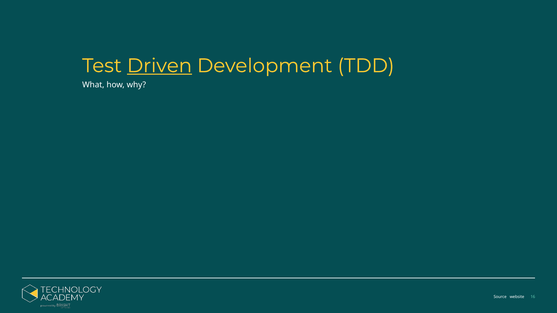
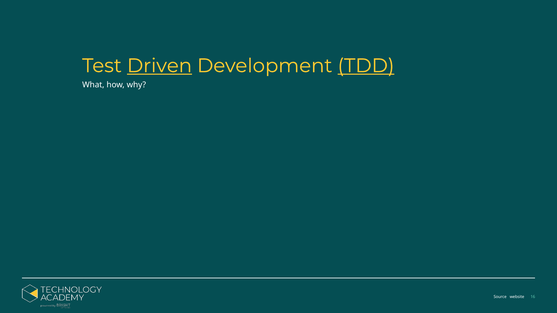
TDD underline: none -> present
